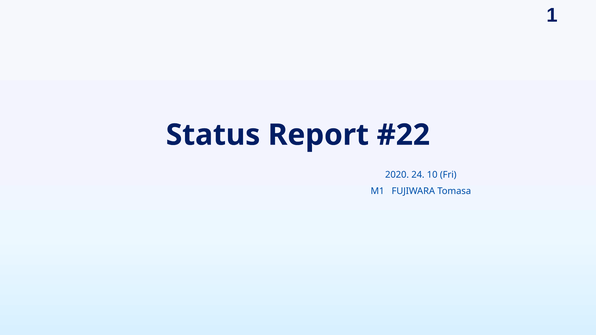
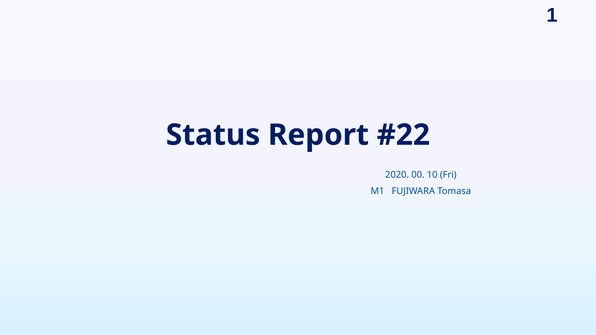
24: 24 -> 00
